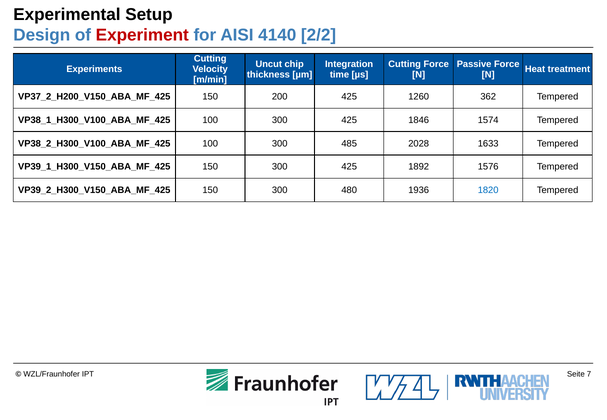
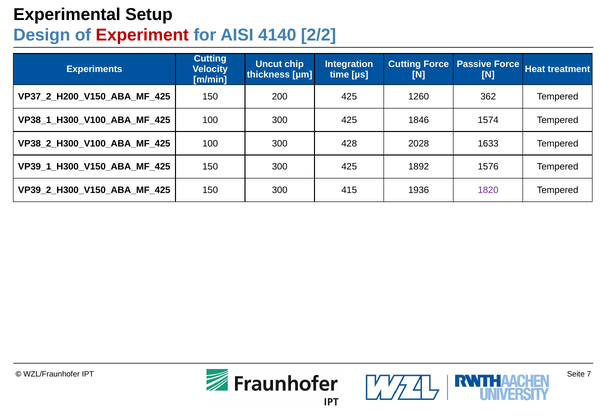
485: 485 -> 428
480: 480 -> 415
1820 colour: blue -> purple
